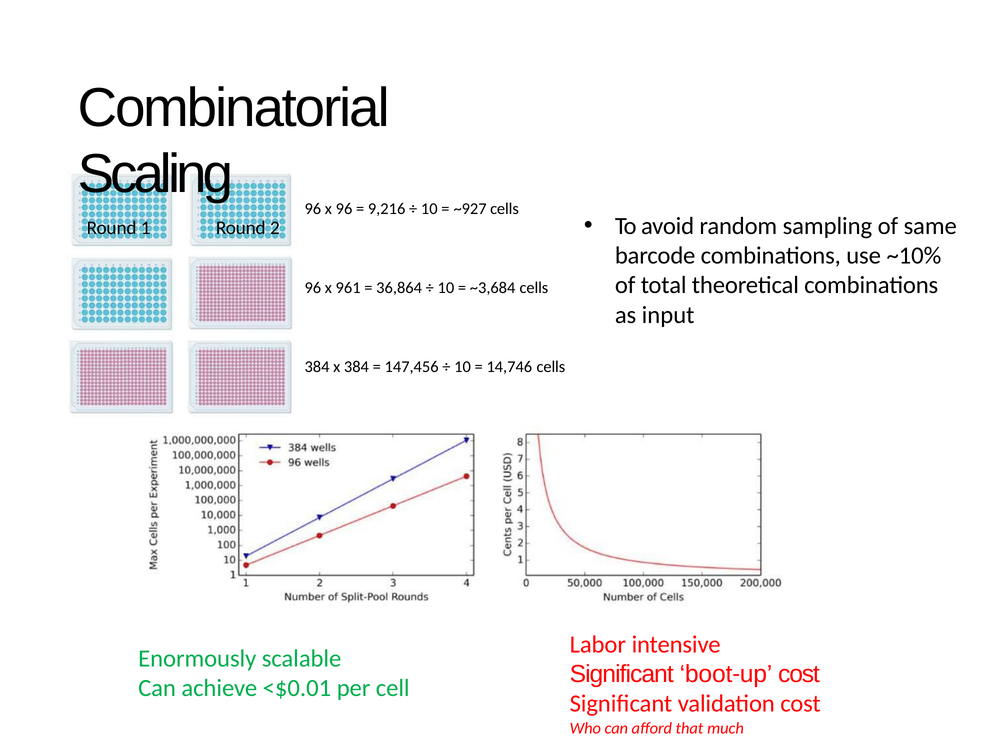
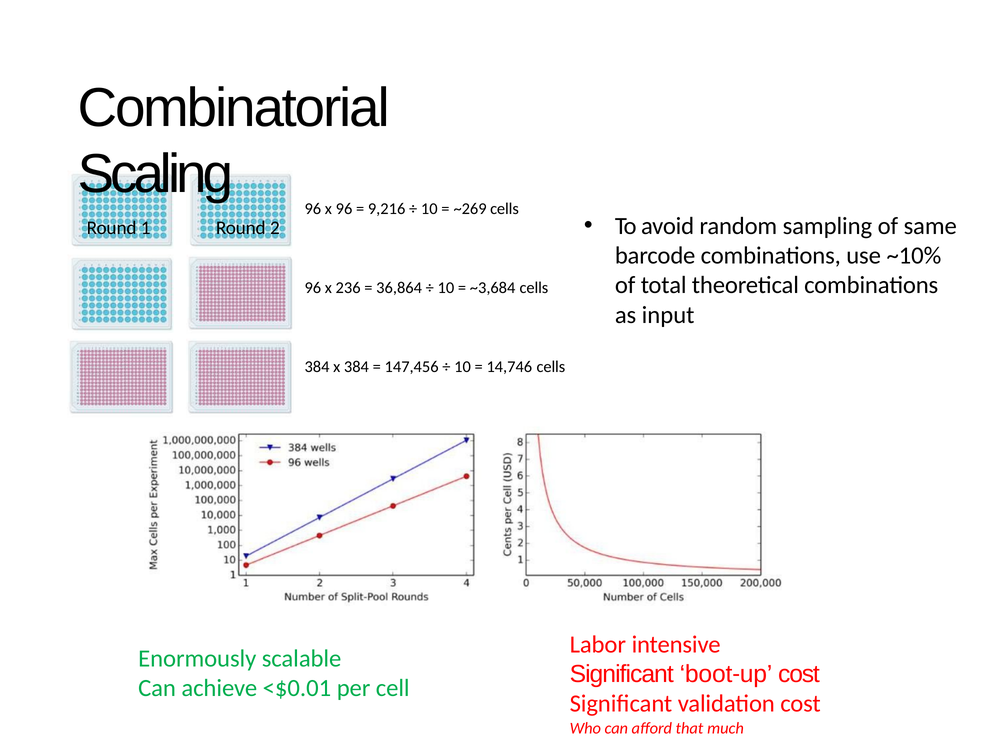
~927: ~927 -> ~269
961: 961 -> 236
